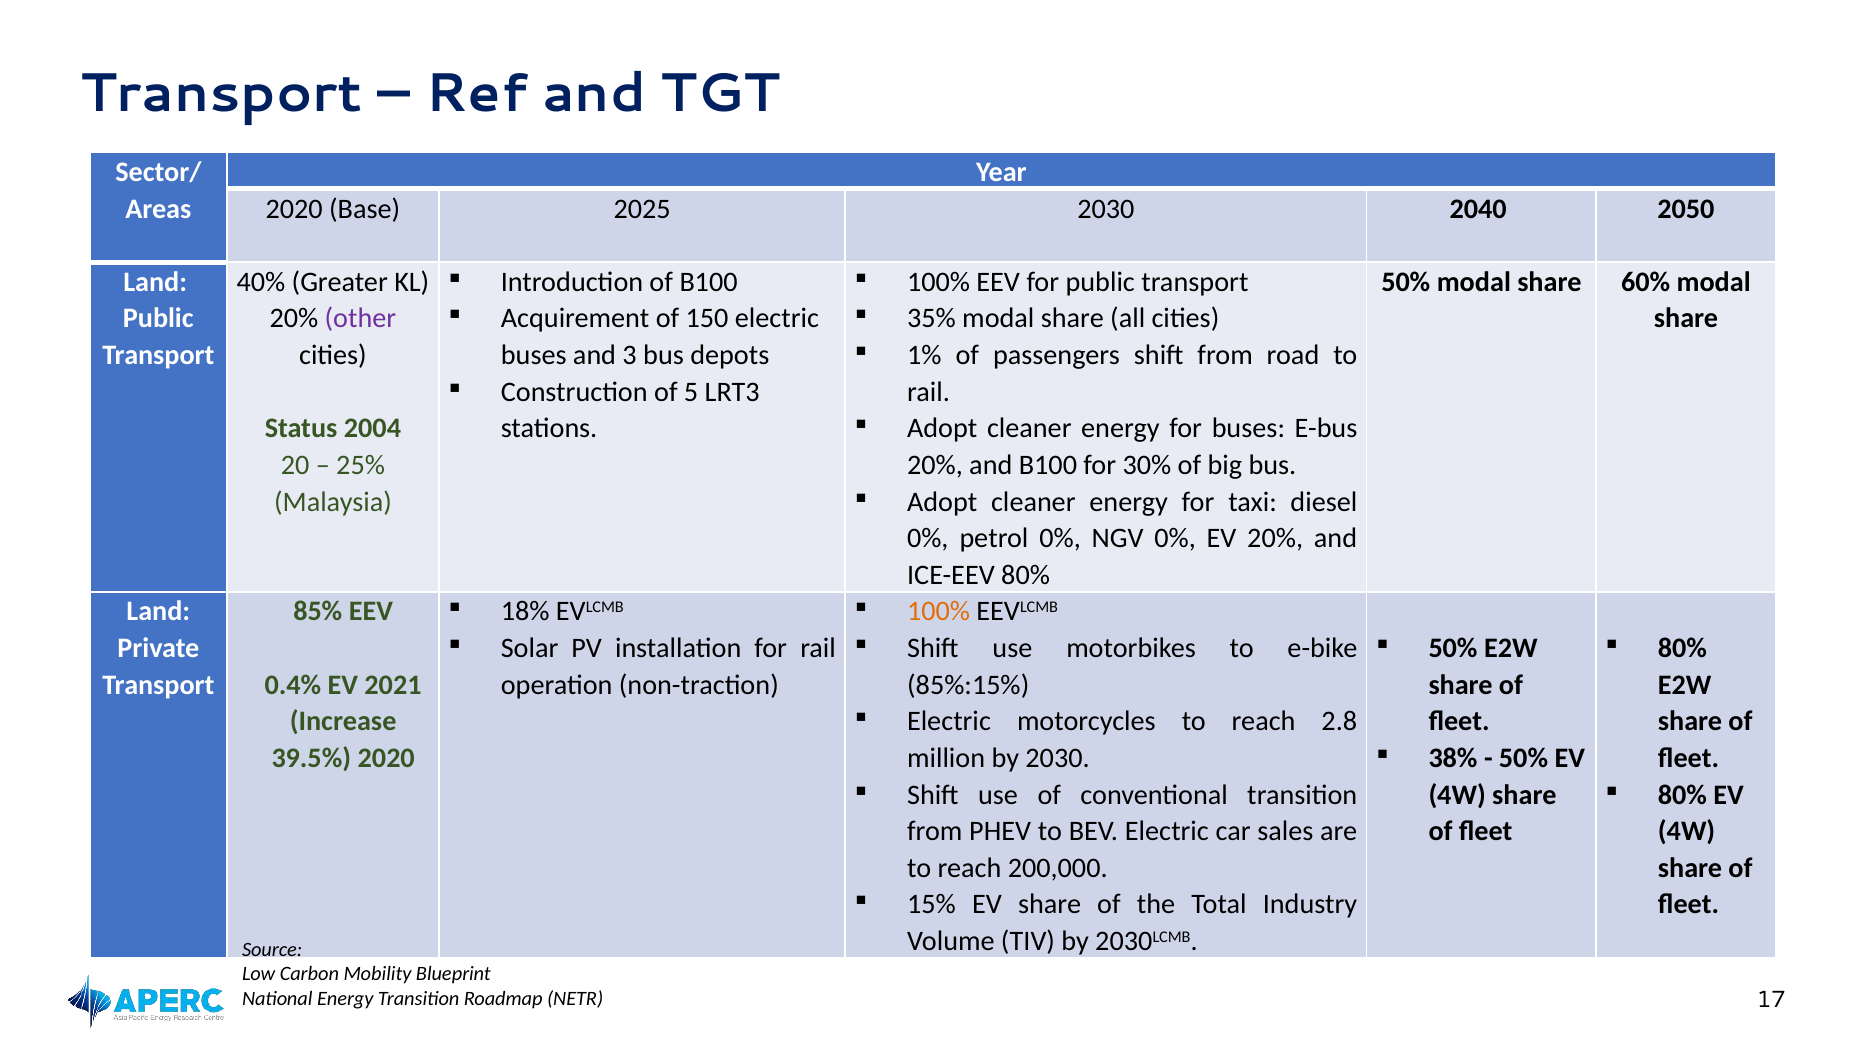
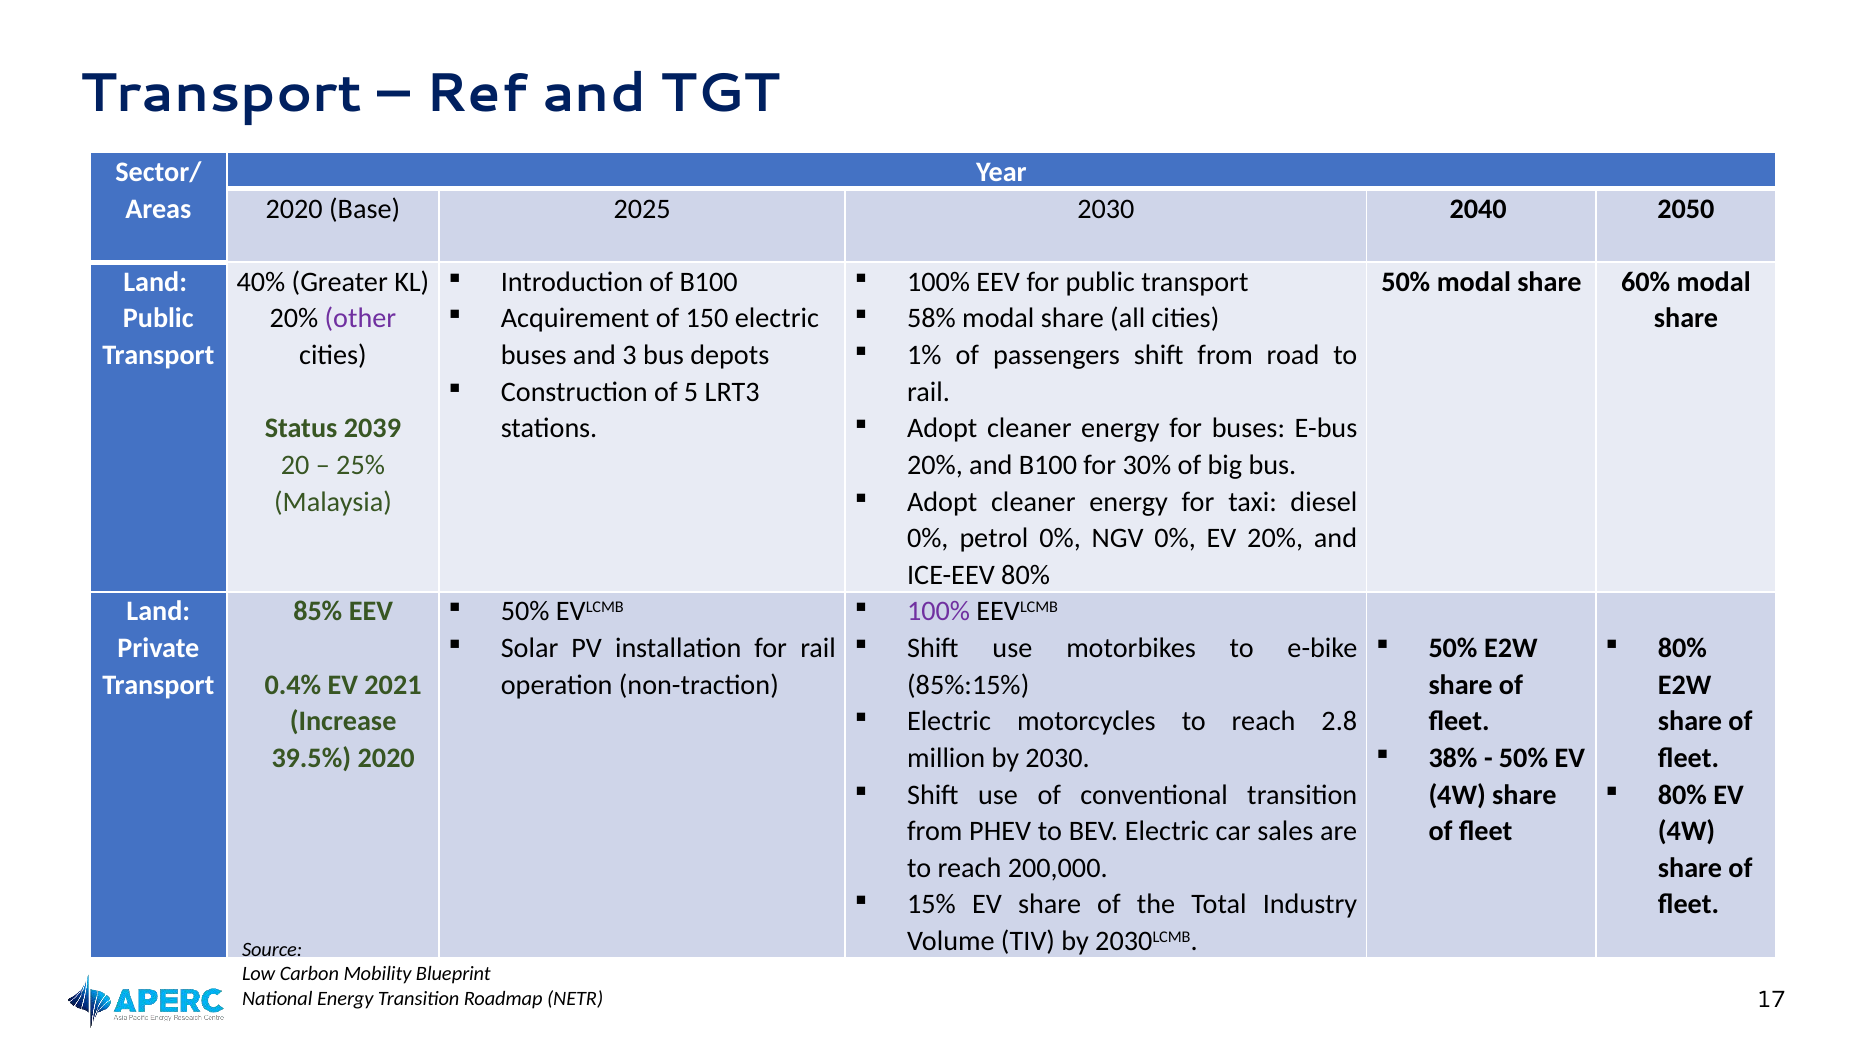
35%: 35% -> 58%
2004: 2004 -> 2039
18% at (525, 612): 18% -> 50%
100% at (939, 612) colour: orange -> purple
